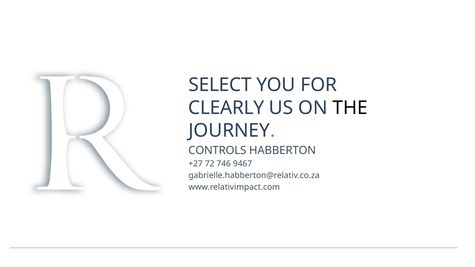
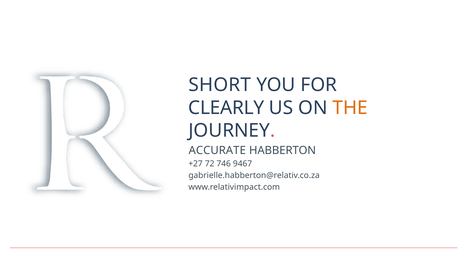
SELECT: SELECT -> SHORT
THE colour: black -> orange
CONTROLS: CONTROLS -> ACCURATE
